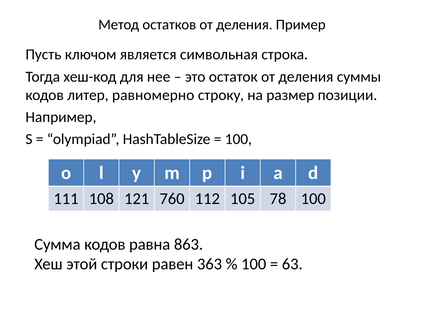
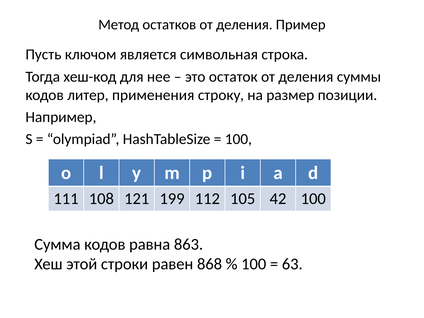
равномерно: равномерно -> применения
760: 760 -> 199
78: 78 -> 42
363: 363 -> 868
